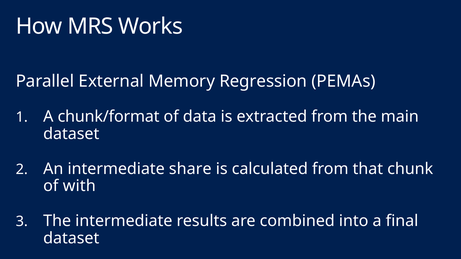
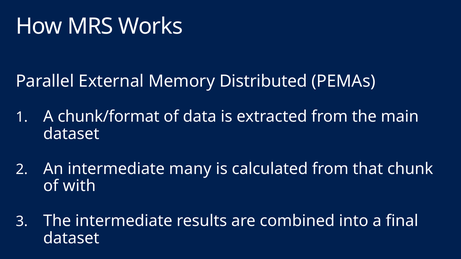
Regression: Regression -> Distributed
share: share -> many
